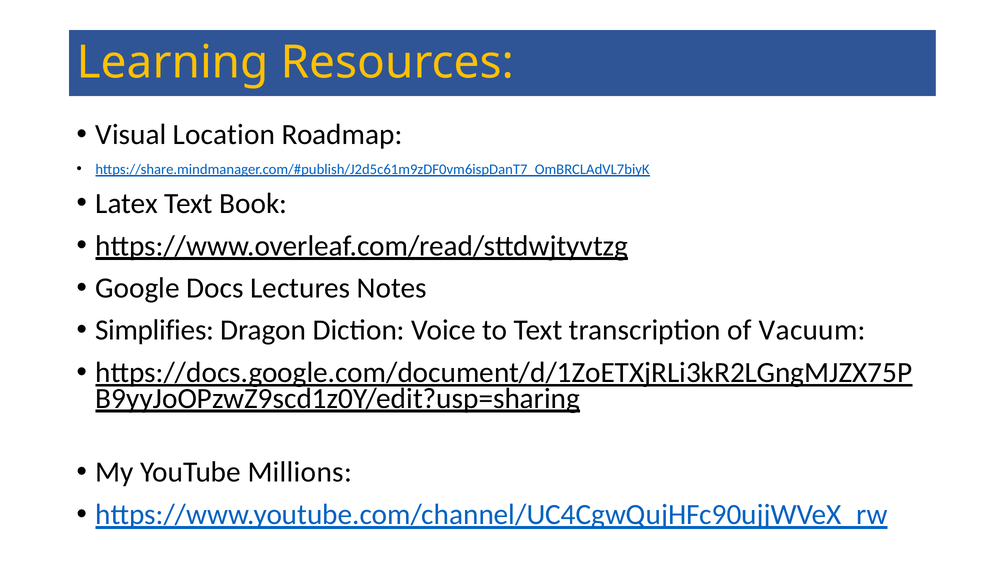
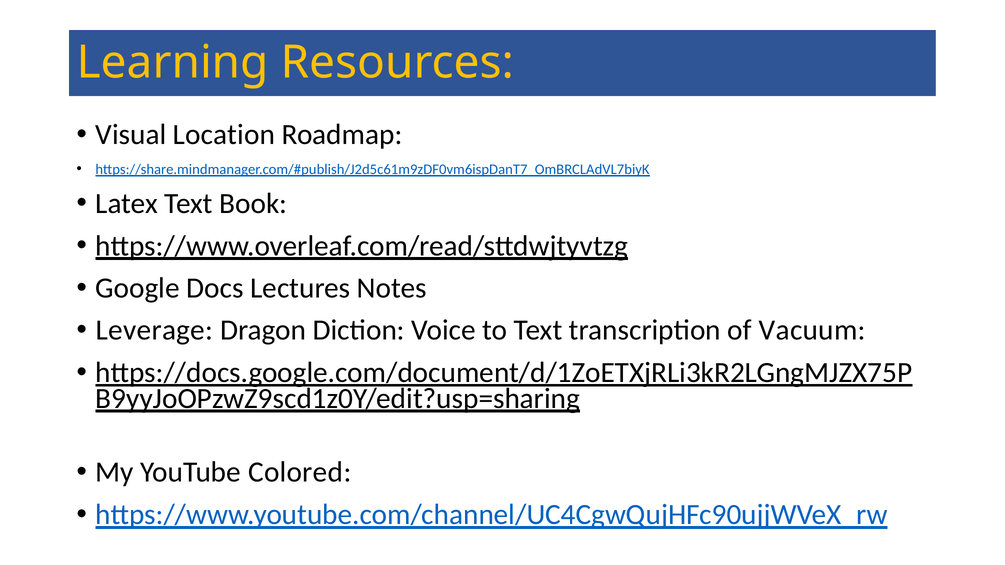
Simplifies: Simplifies -> Leverage
Millions: Millions -> Colored
